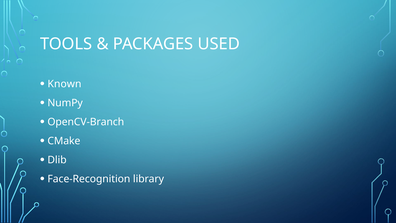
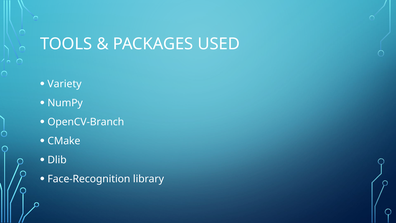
Known: Known -> Variety
